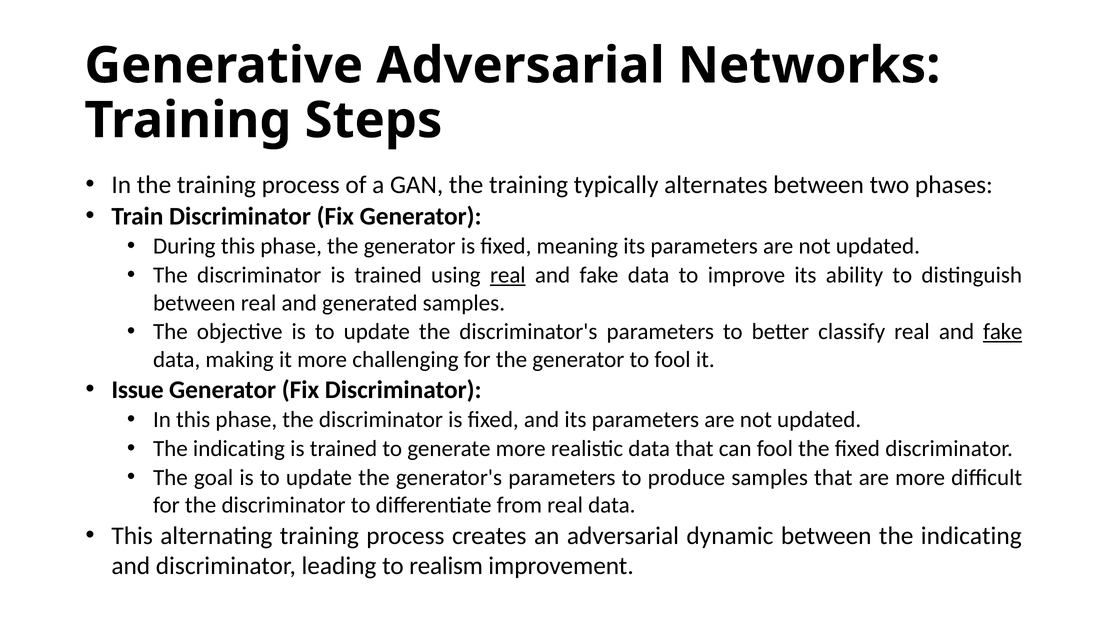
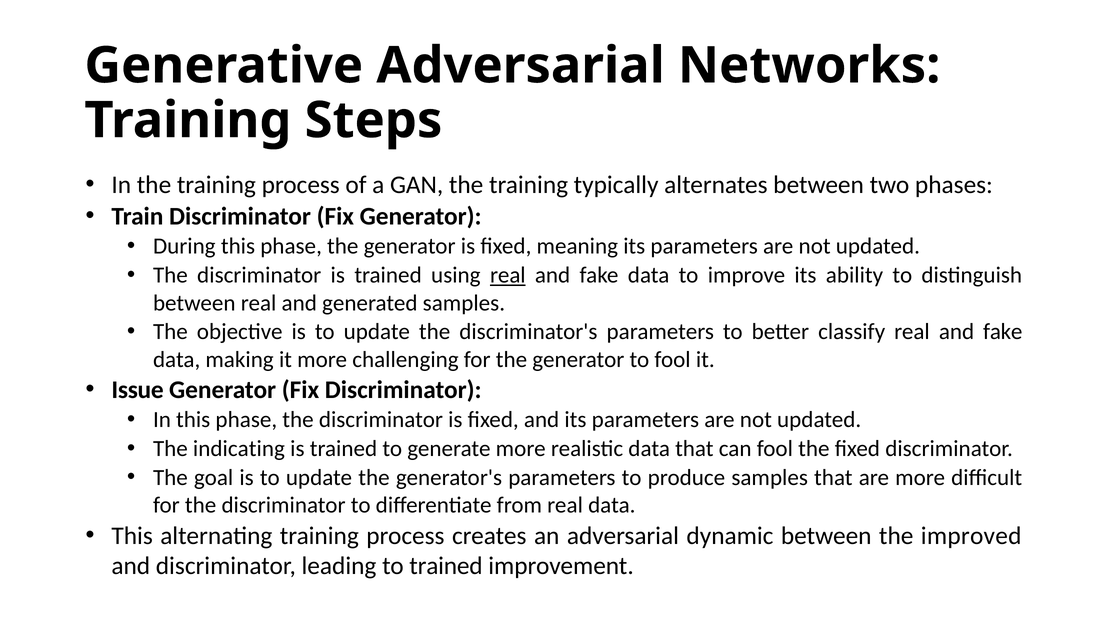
fake at (1003, 332) underline: present -> none
between the indicating: indicating -> improved
to realism: realism -> trained
